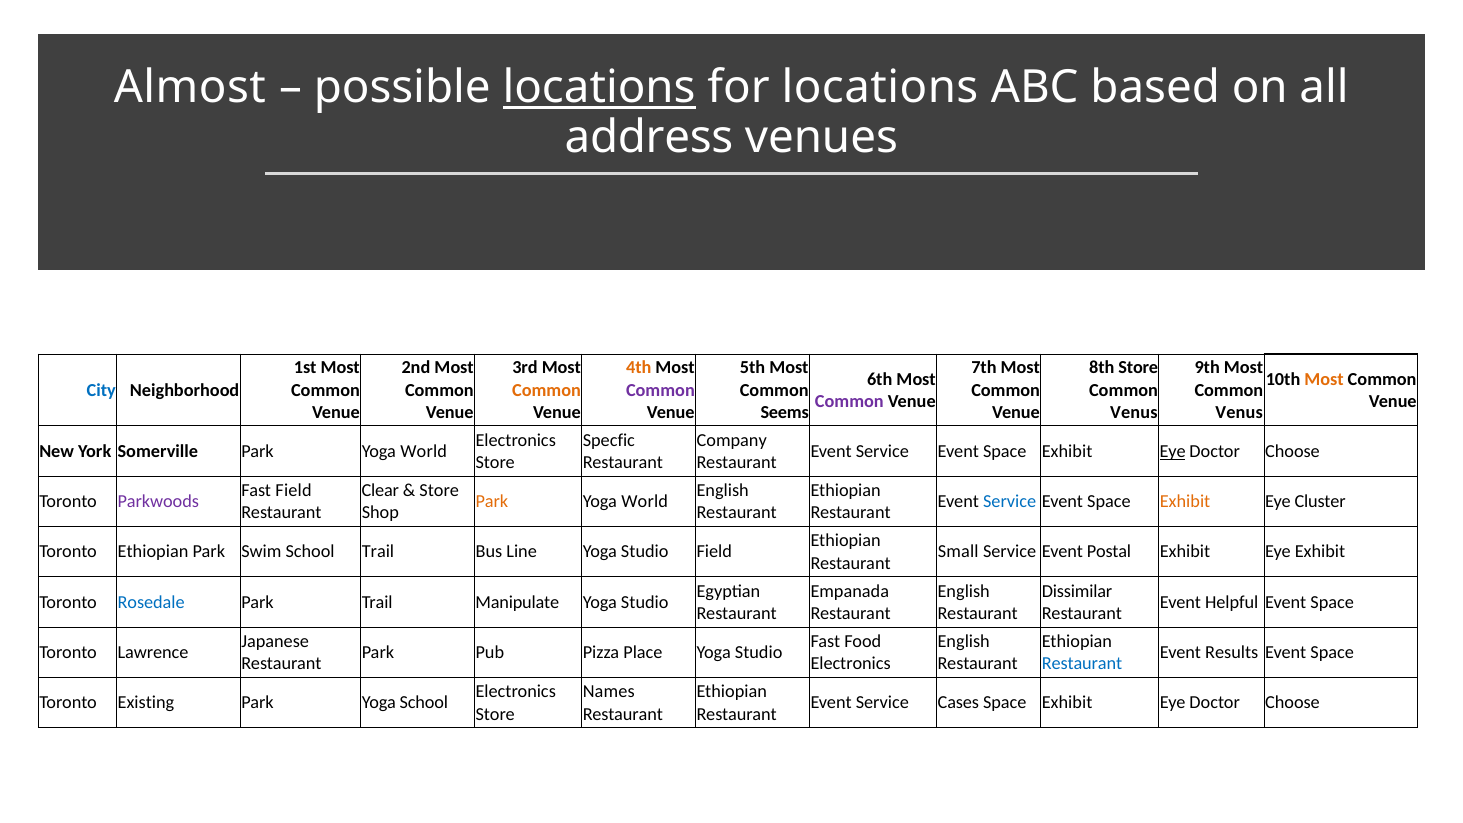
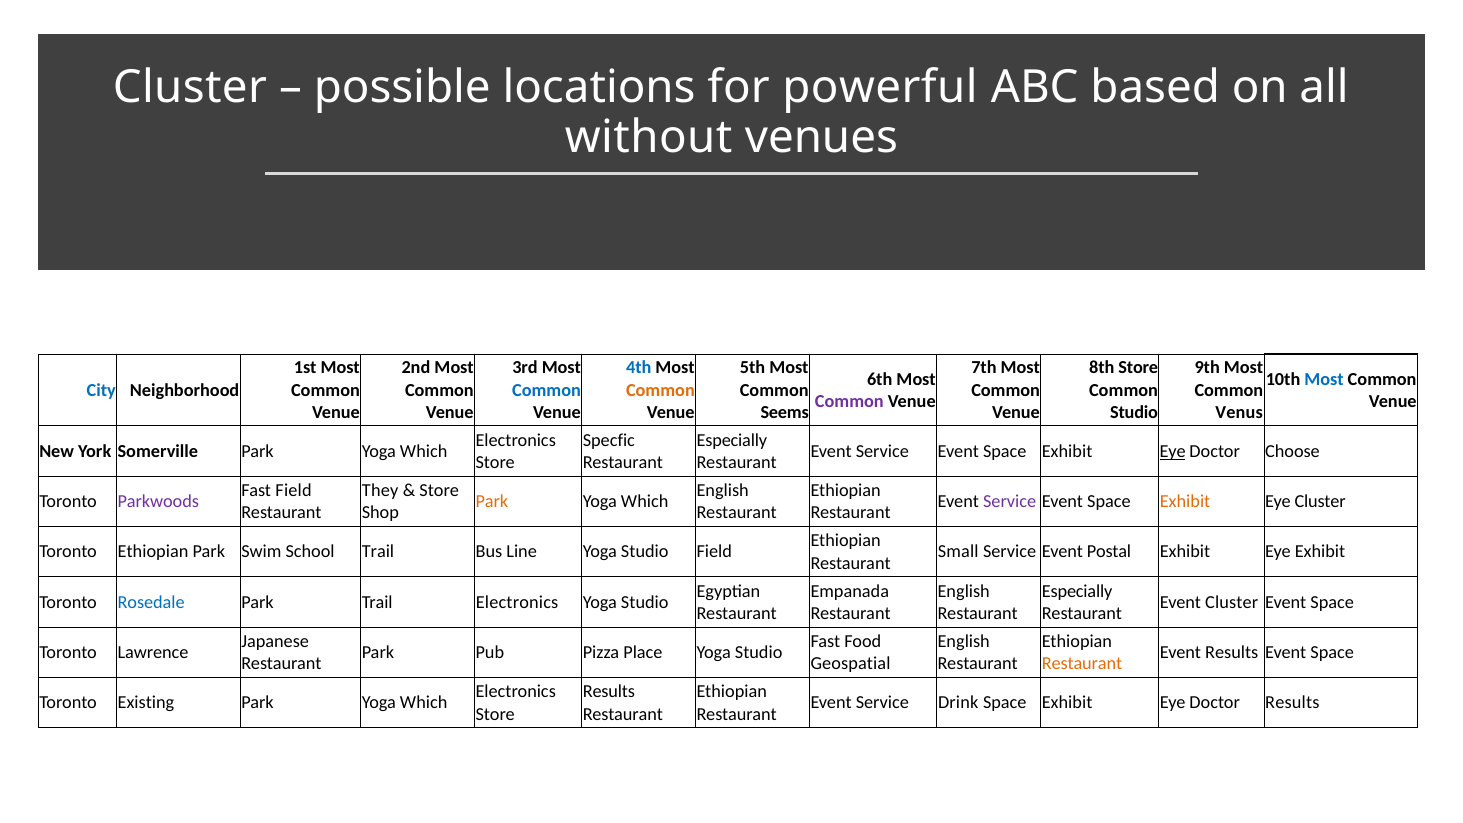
Almost at (190, 88): Almost -> Cluster
locations at (599, 88) underline: present -> none
for locations: locations -> powerful
address: address -> without
4th colour: orange -> blue
Most at (1324, 379) colour: orange -> blue
Common at (547, 390) colour: orange -> blue
Common at (660, 390) colour: purple -> orange
Venus at (1134, 412): Venus -> Studio
Company at (732, 440): Company -> Especially
Somerville Park Yoga World: World -> Which
Clear: Clear -> They
World at (645, 502): World -> Which
Service at (1010, 502) colour: blue -> purple
Dissimilar at (1077, 591): Dissimilar -> Especially
Trail Manipulate: Manipulate -> Electronics
Event Helpful: Helpful -> Cluster
Electronics at (851, 664): Electronics -> Geospatial
Restaurant at (1082, 664) colour: blue -> orange
Names at (609, 692): Names -> Results
School at (424, 703): School -> Which
Cases: Cases -> Drink
Choose at (1292, 703): Choose -> Results
